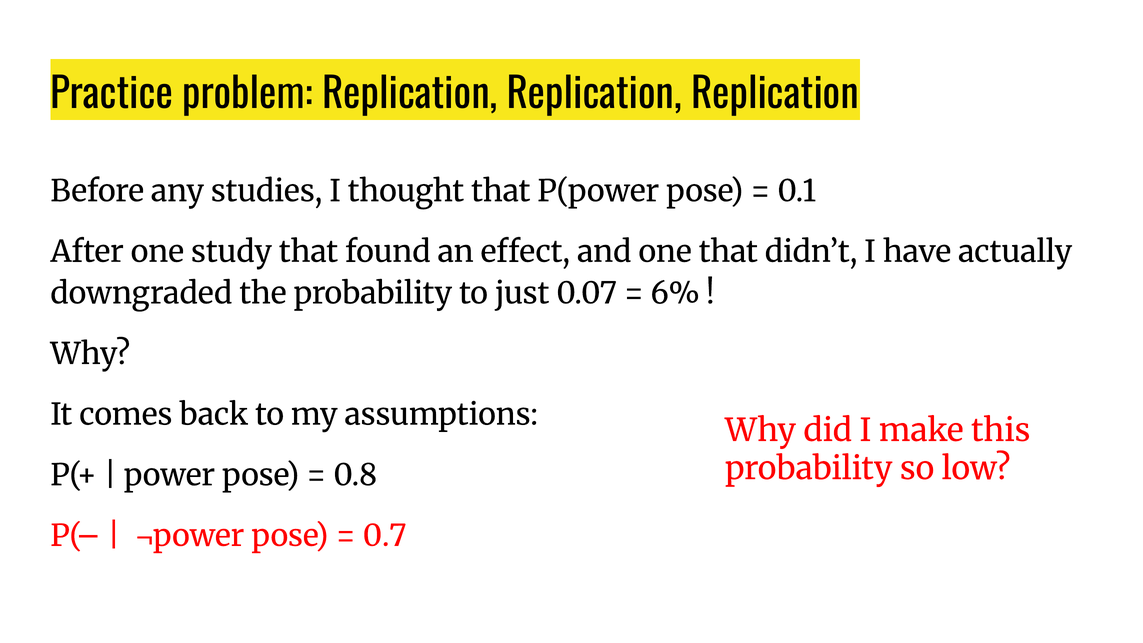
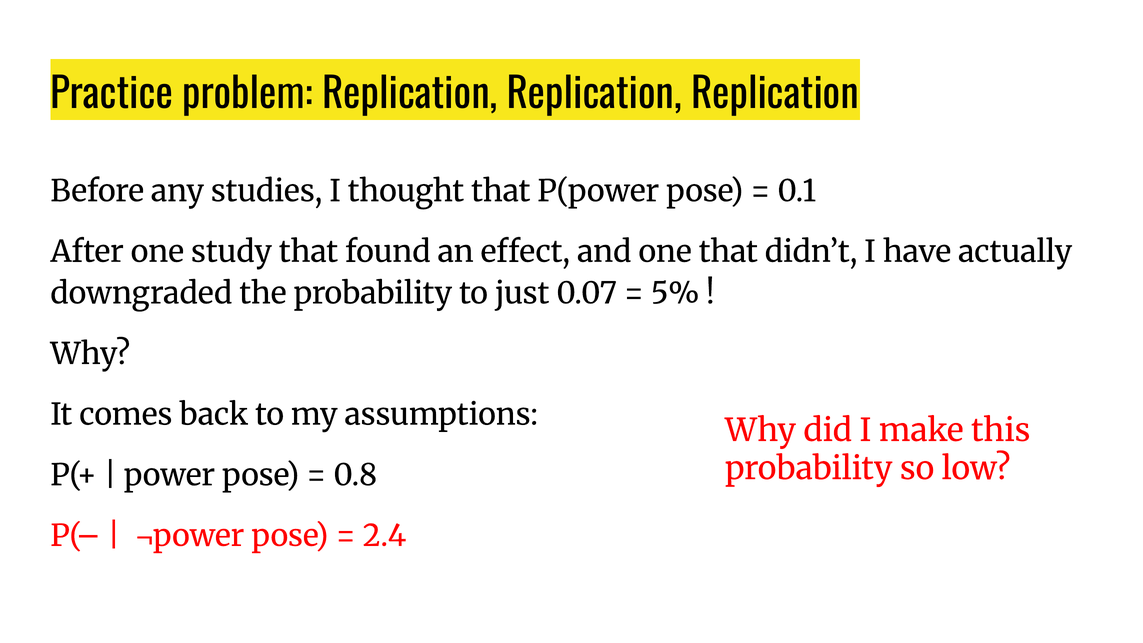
6%: 6% -> 5%
0.7: 0.7 -> 2.4
